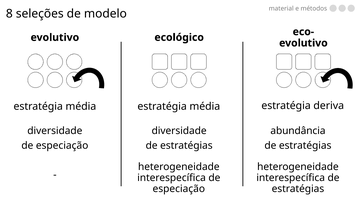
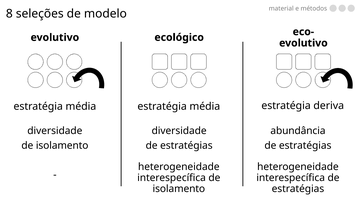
especiação at (62, 145): especiação -> isolamento
especiação at (179, 189): especiação -> isolamento
